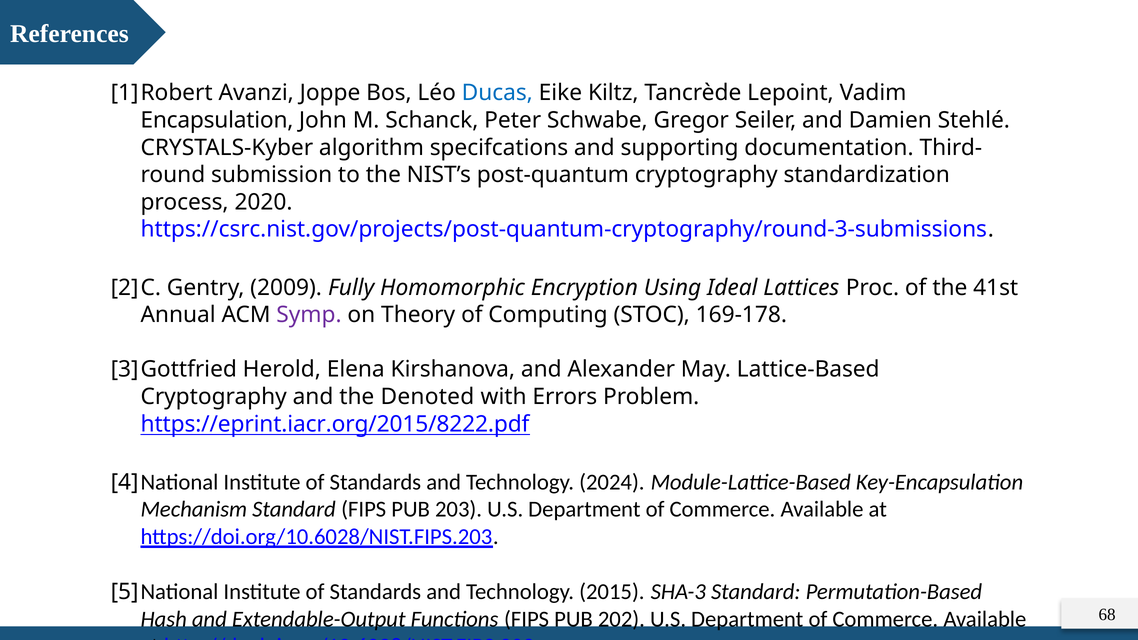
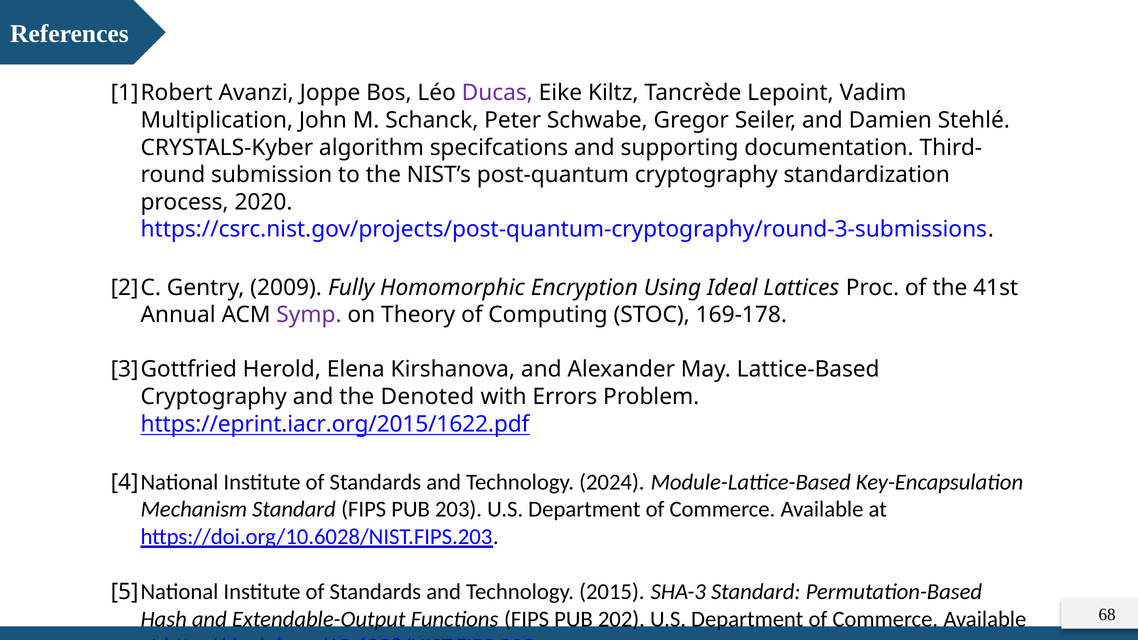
Ducas colour: blue -> purple
Encapsulation: Encapsulation -> Multiplication
https://eprint.iacr.org/2015/8222.pdf: https://eprint.iacr.org/2015/8222.pdf -> https://eprint.iacr.org/2015/1622.pdf
